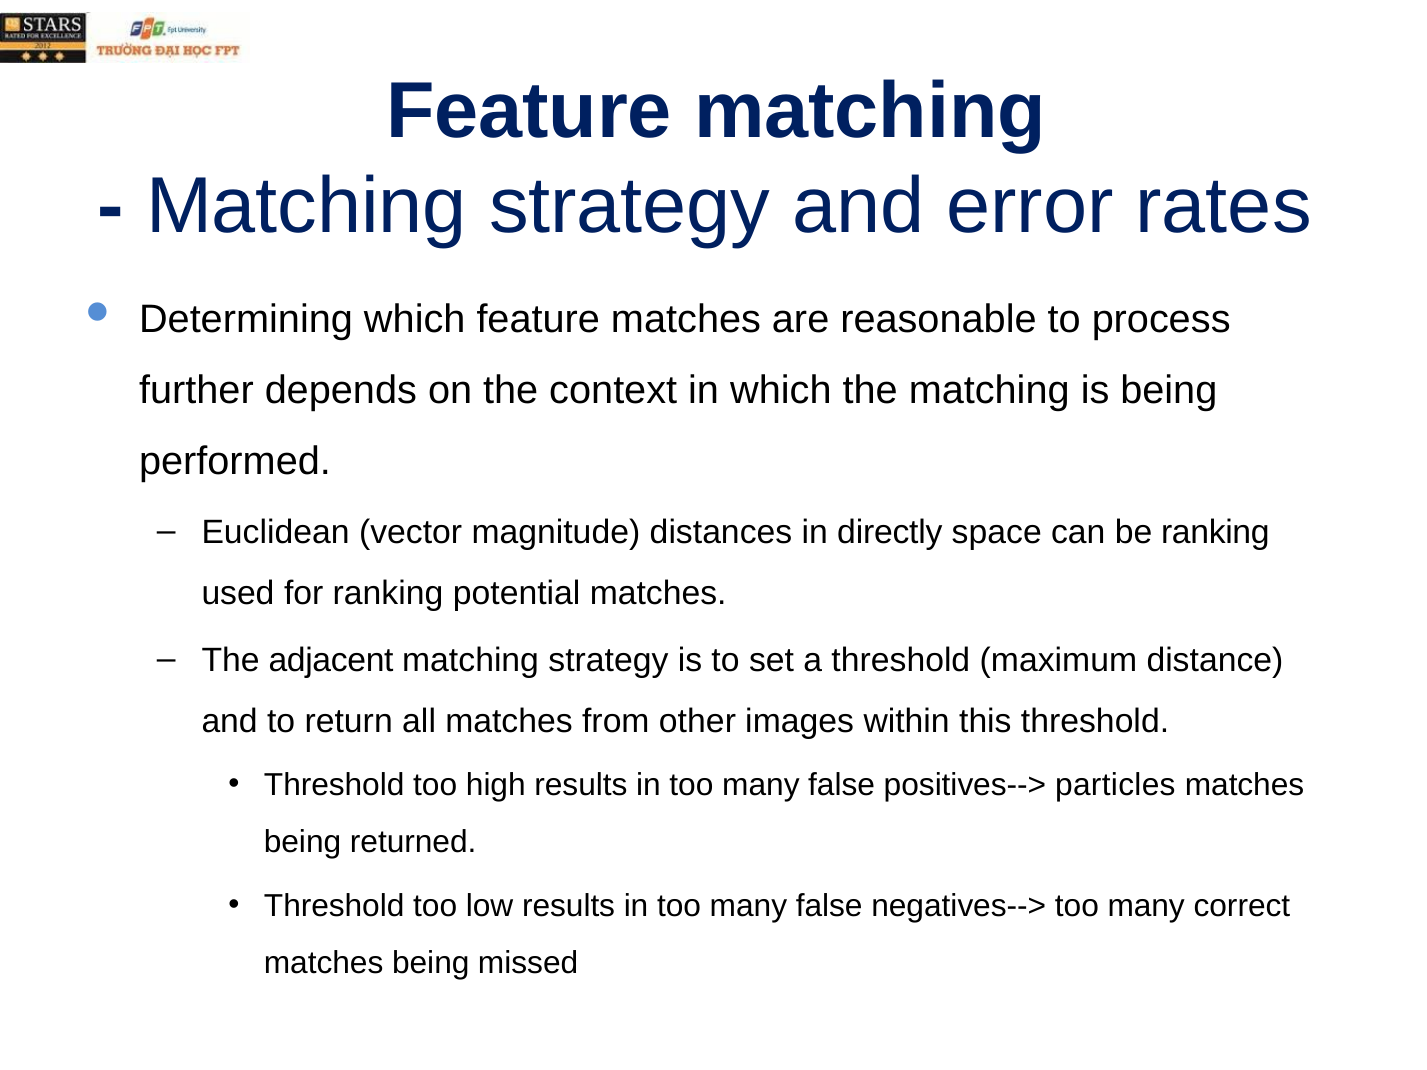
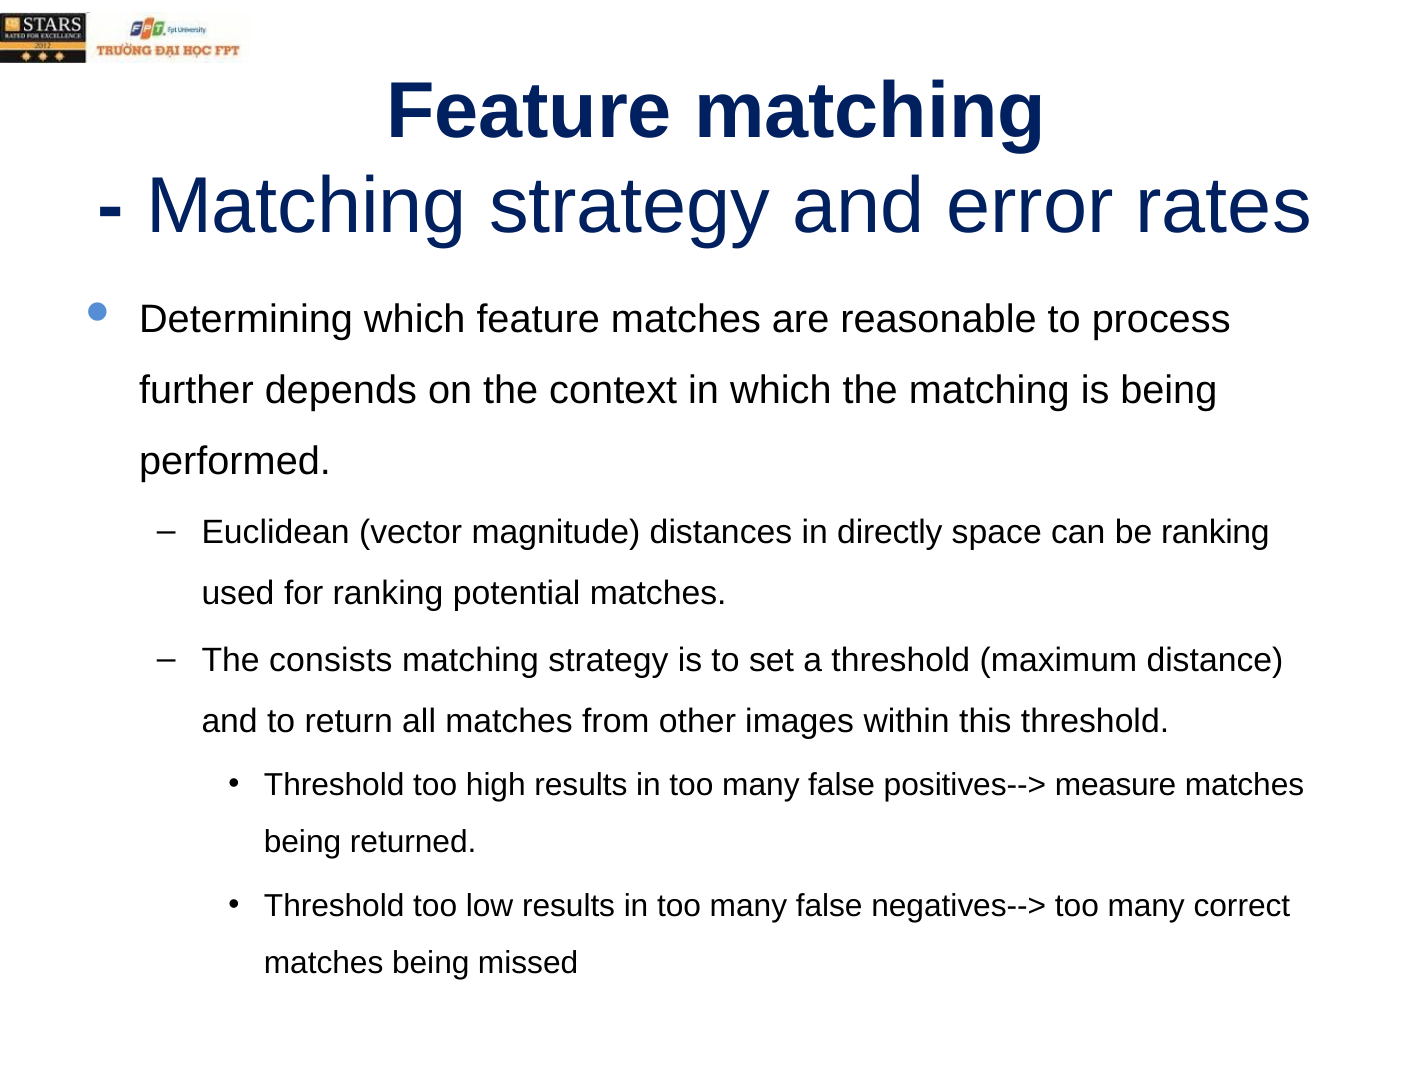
adjacent: adjacent -> consists
particles: particles -> measure
